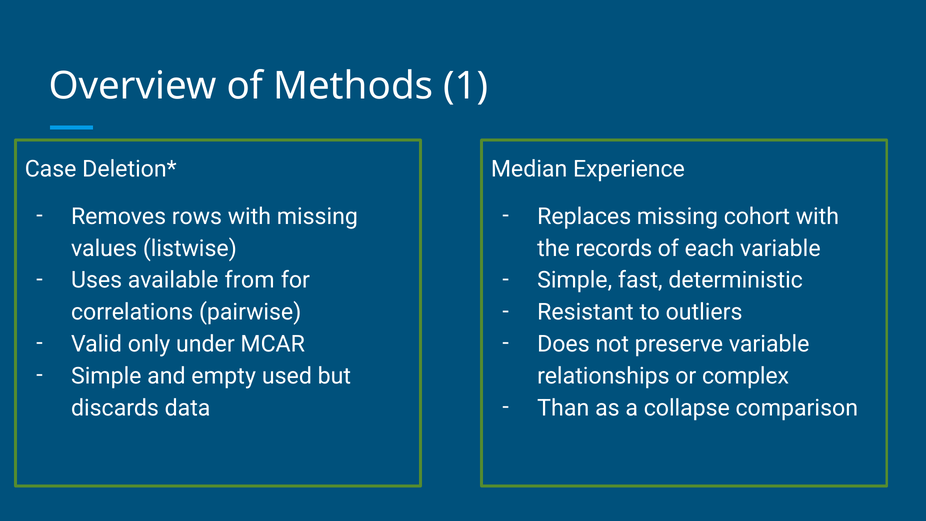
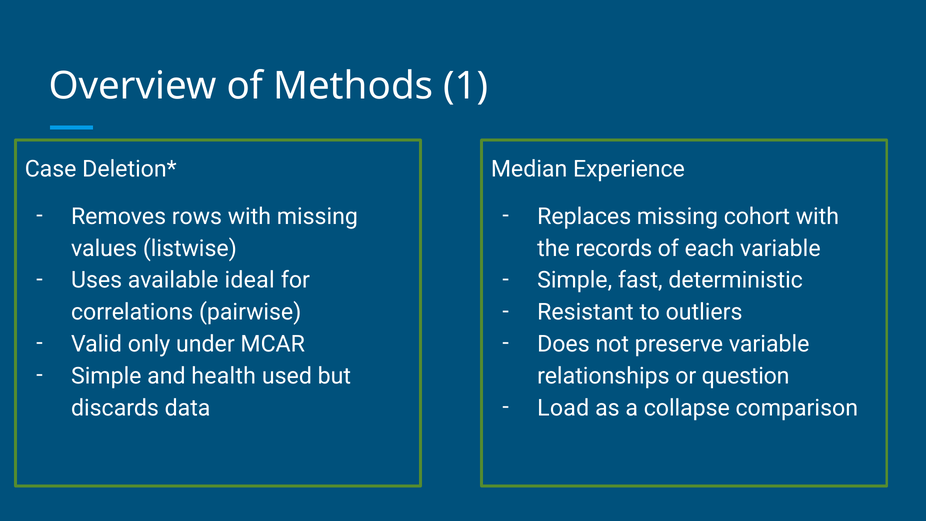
from: from -> ideal
empty: empty -> health
complex: complex -> question
Than: Than -> Load
